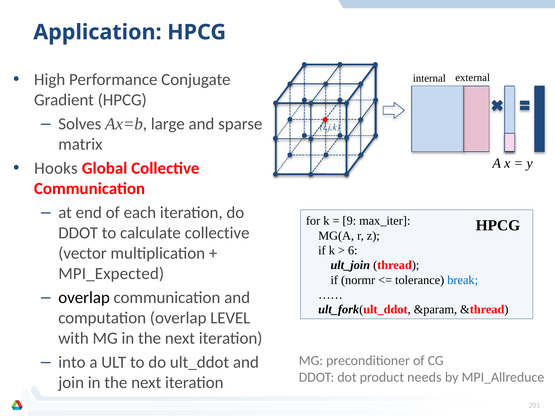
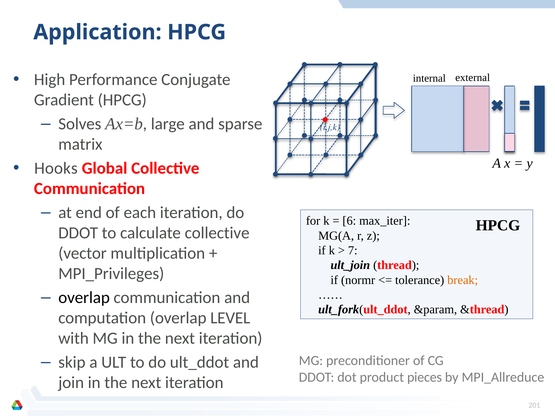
9: 9 -> 6
6: 6 -> 7
MPI_Expected: MPI_Expected -> MPI_Privileges
break colour: blue -> orange
into: into -> skip
needs: needs -> pieces
